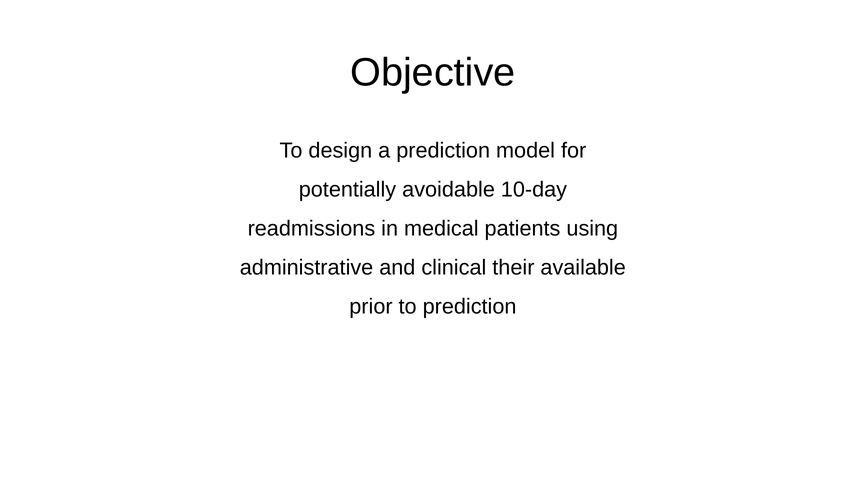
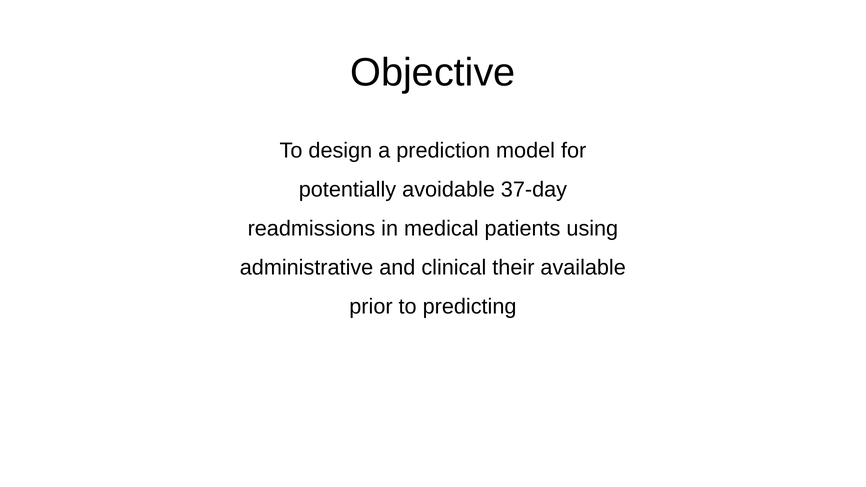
10-day: 10-day -> 37-day
to prediction: prediction -> predicting
